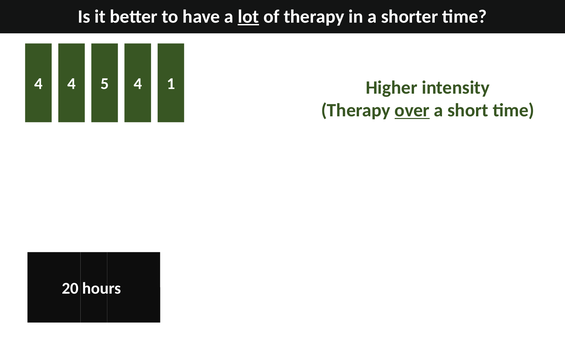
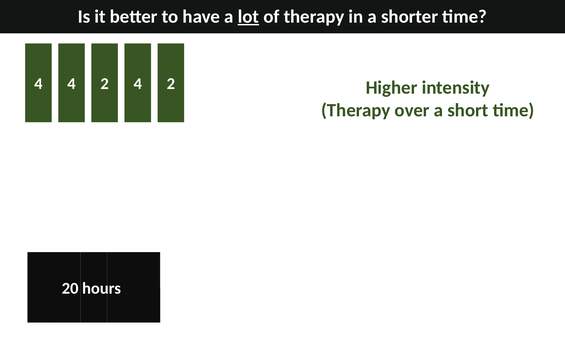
5 at (105, 84): 5 -> 2
1 at (171, 84): 1 -> 2
over underline: present -> none
